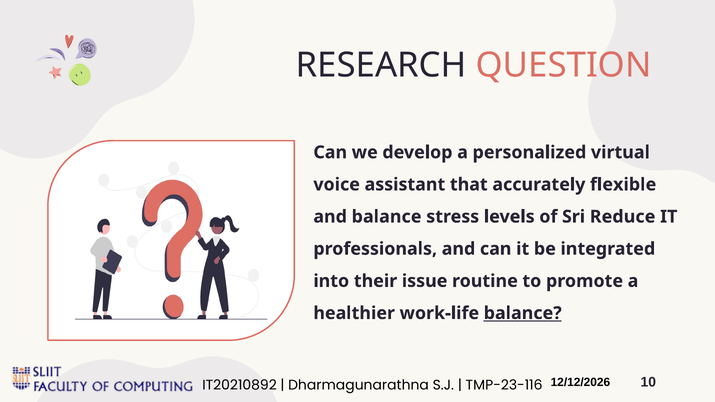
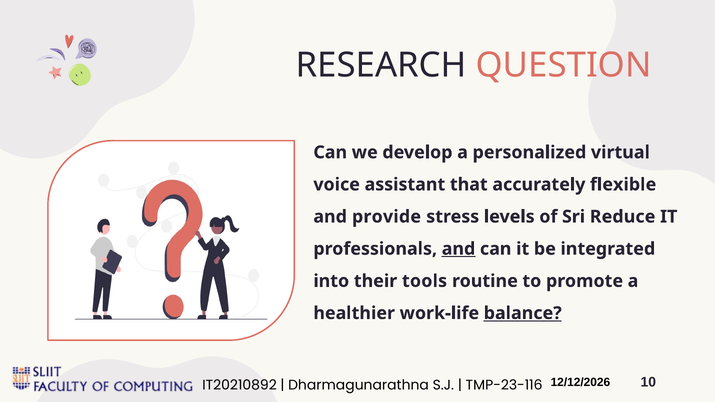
and balance: balance -> provide
and at (459, 249) underline: none -> present
issue: issue -> tools
